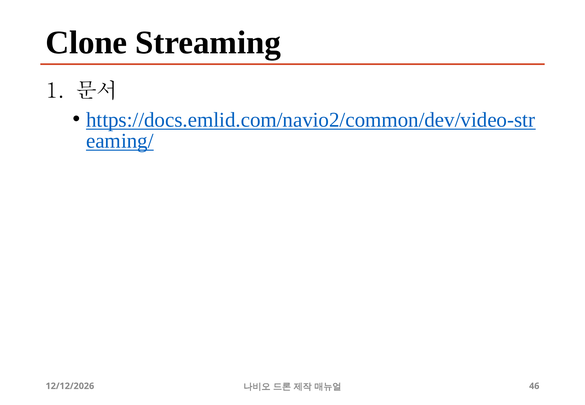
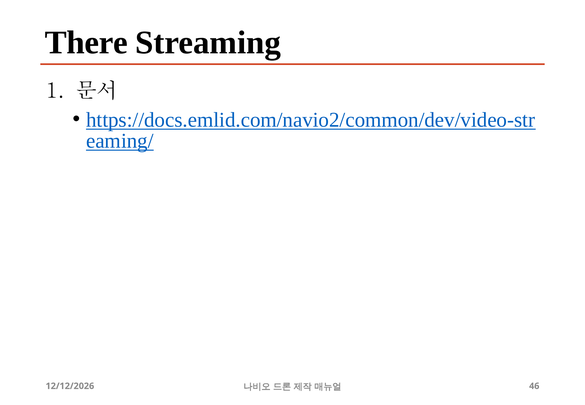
Clone: Clone -> There
